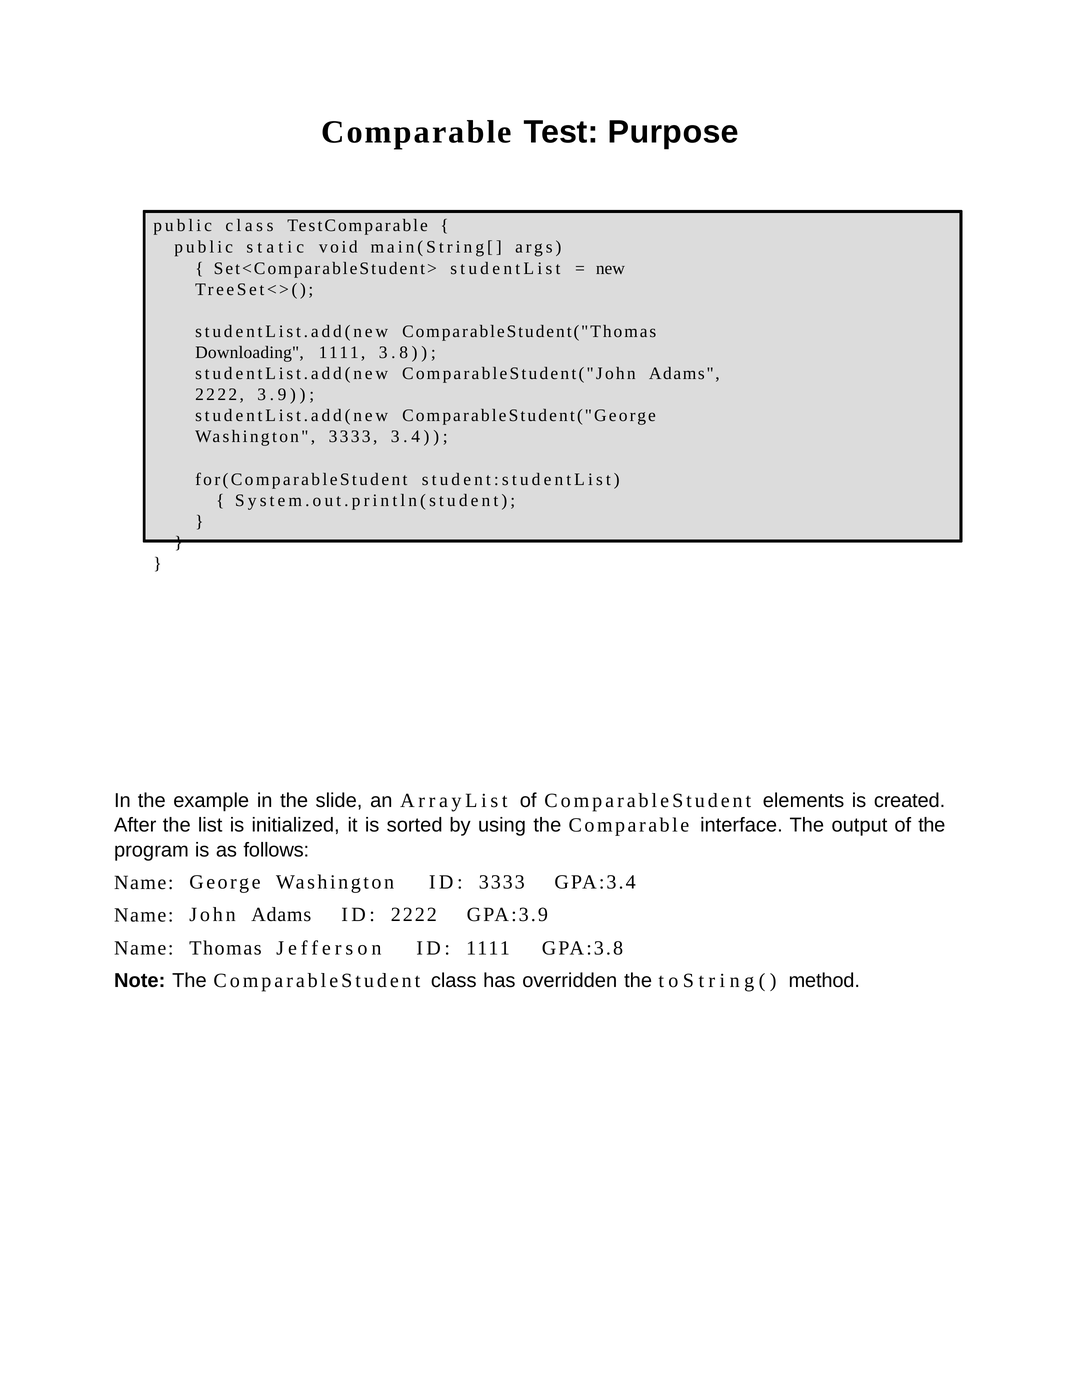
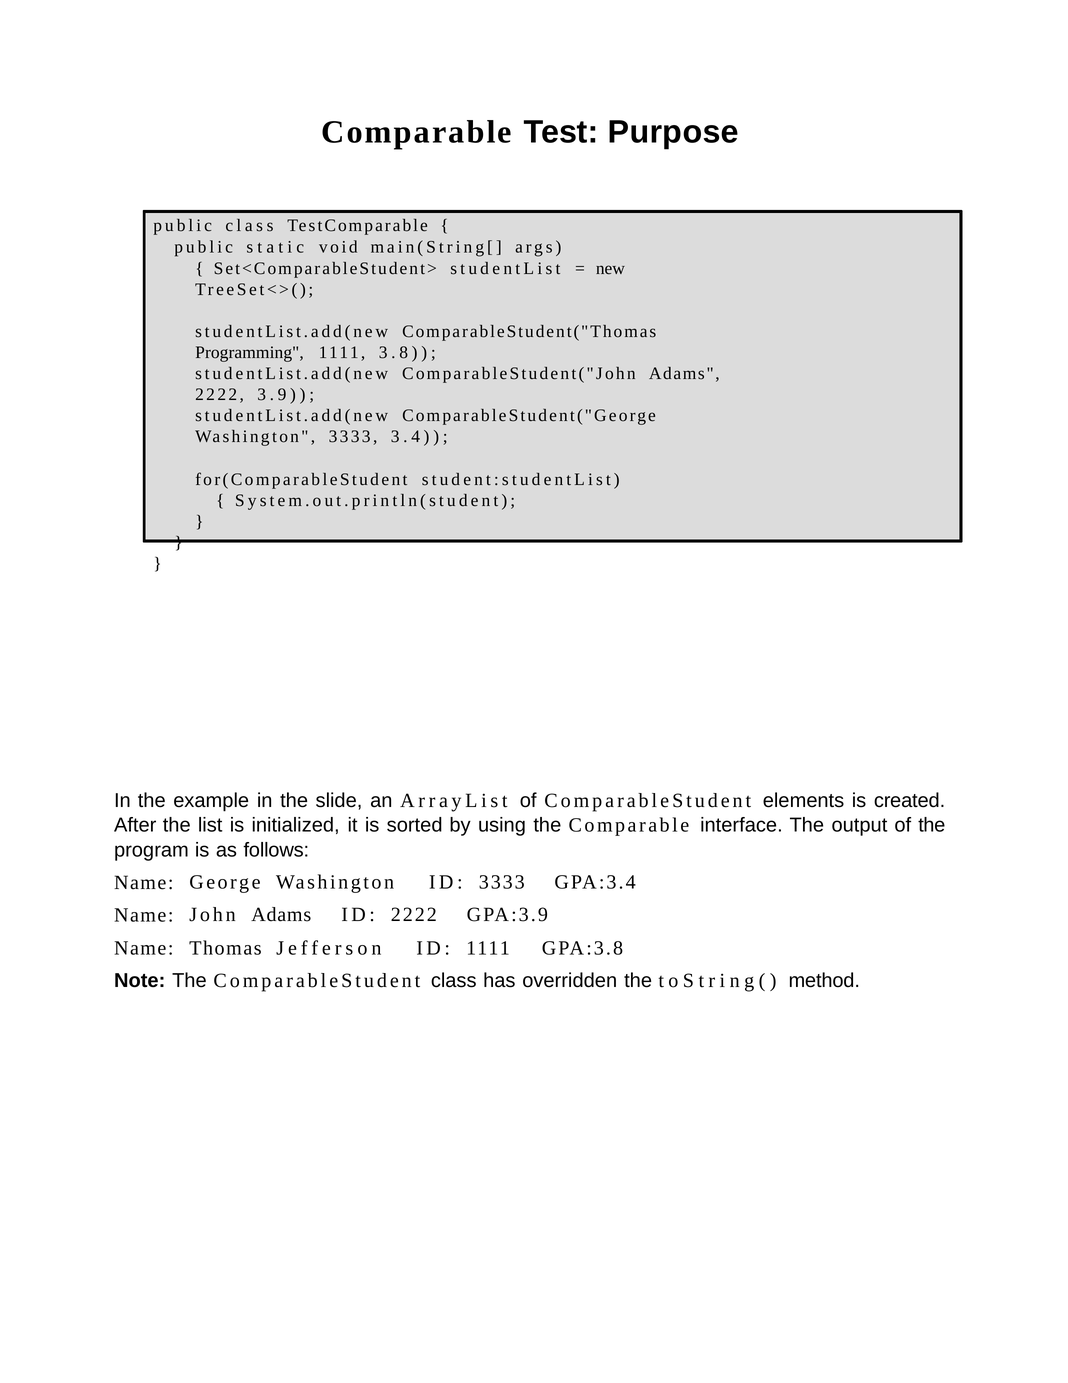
Downloading: Downloading -> Programming
